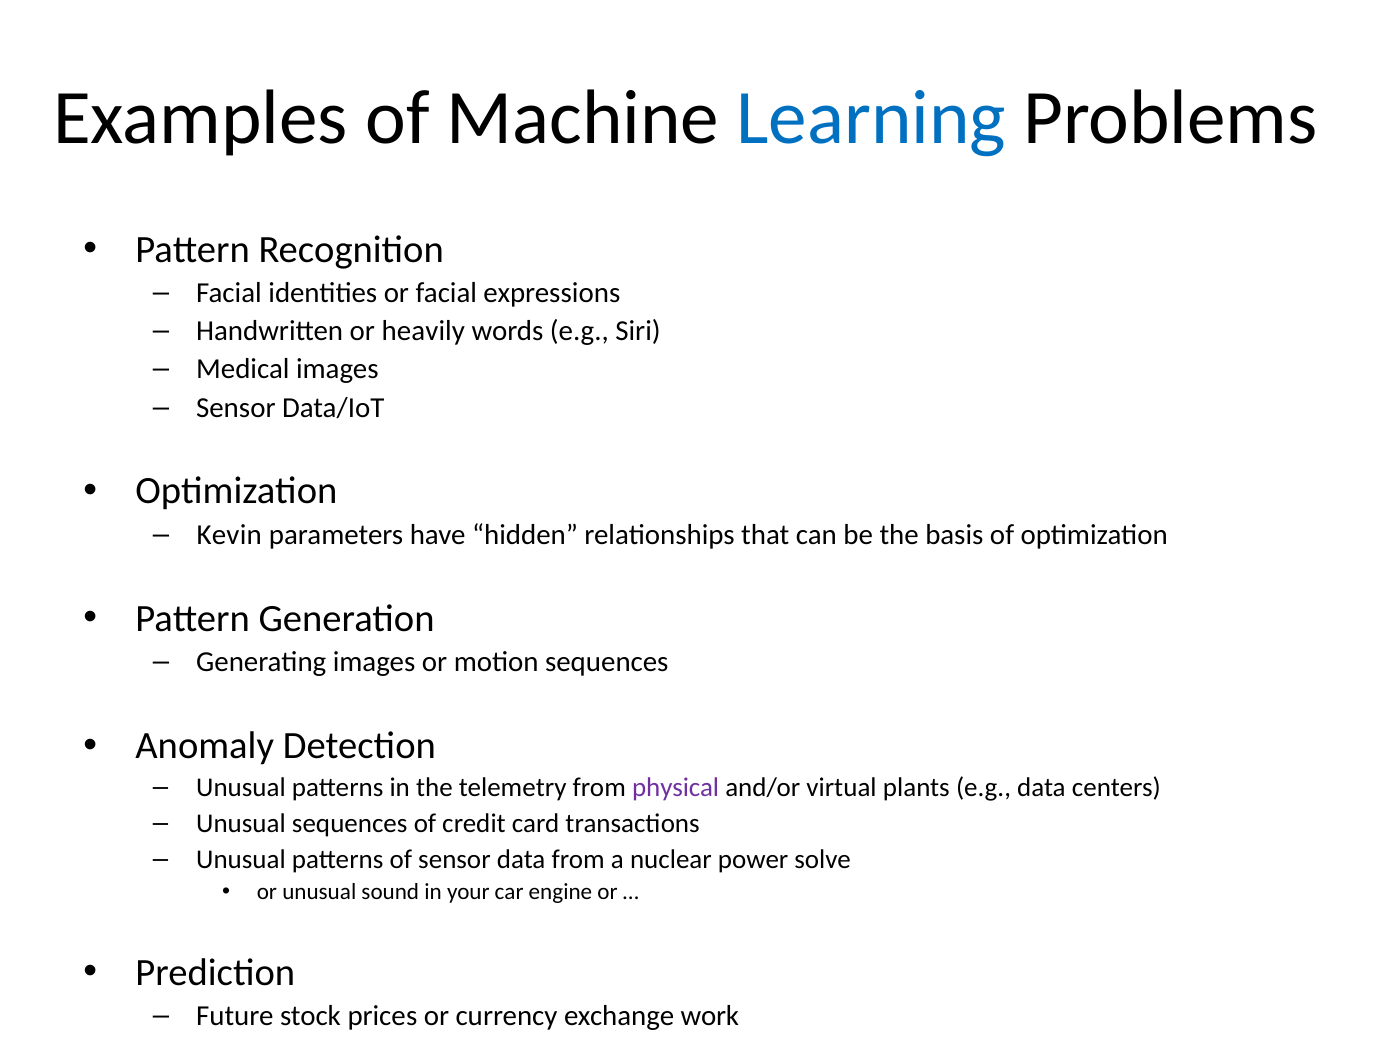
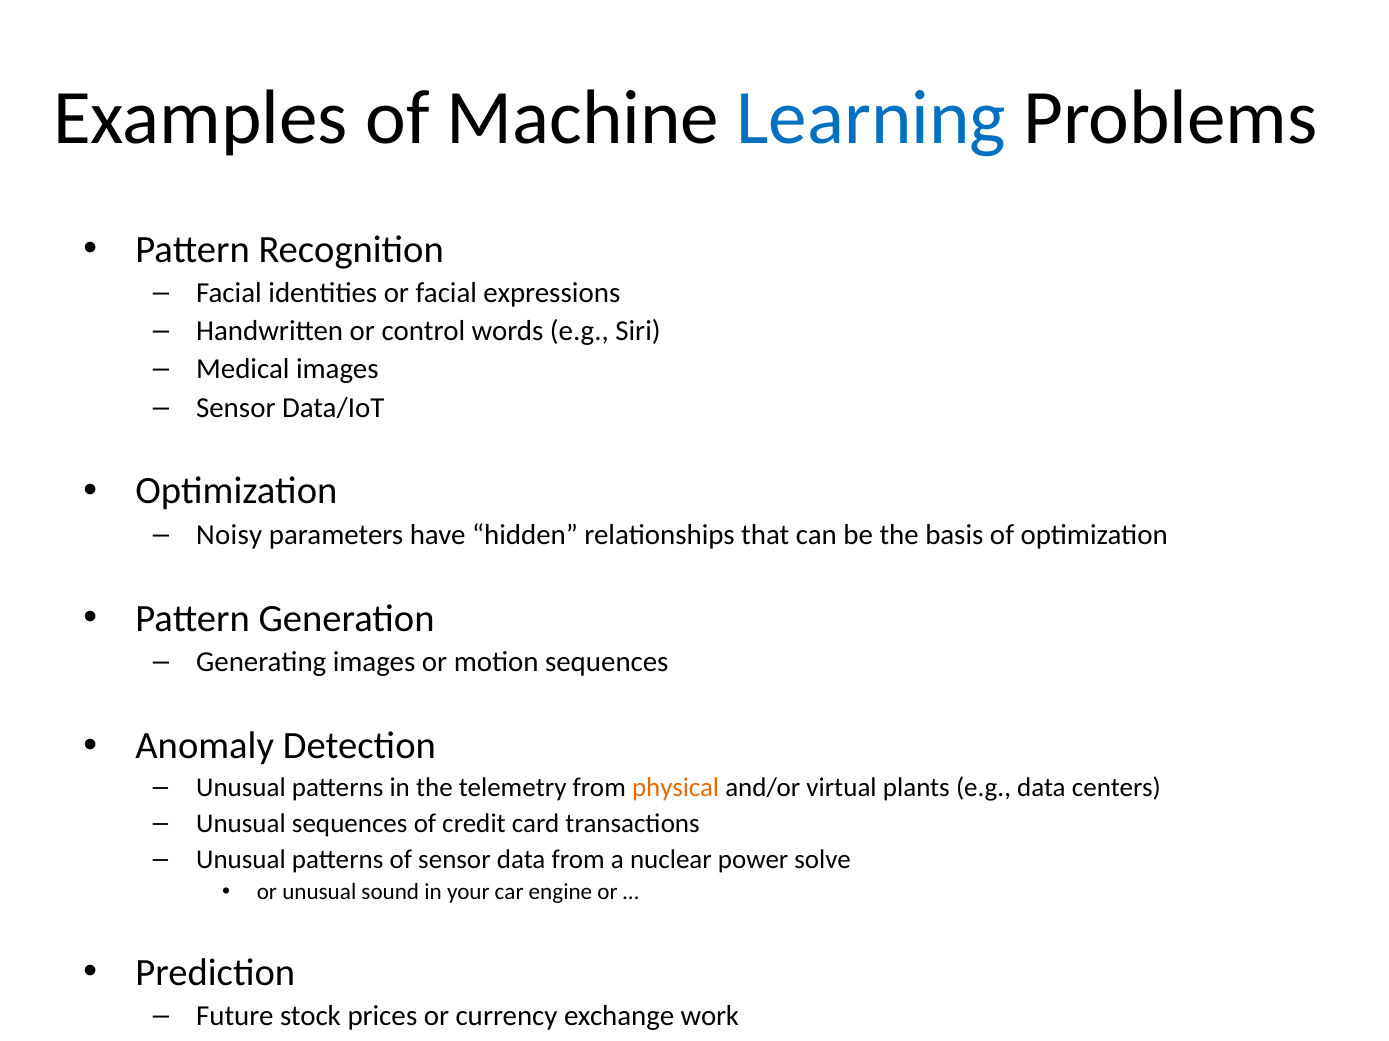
heavily: heavily -> control
Kevin: Kevin -> Noisy
physical colour: purple -> orange
